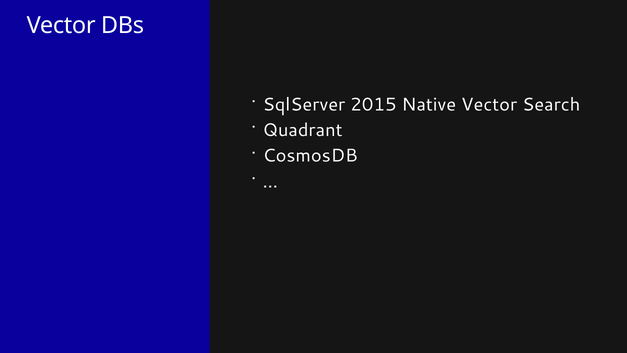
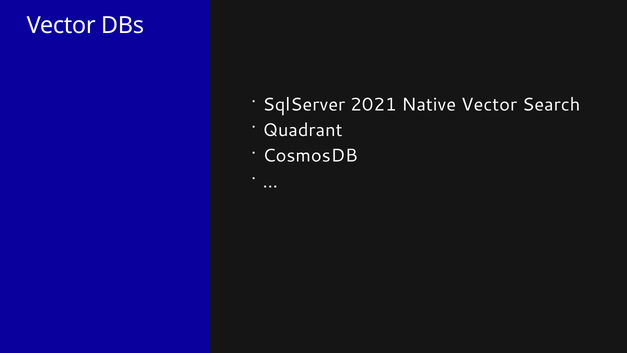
2015: 2015 -> 2021
